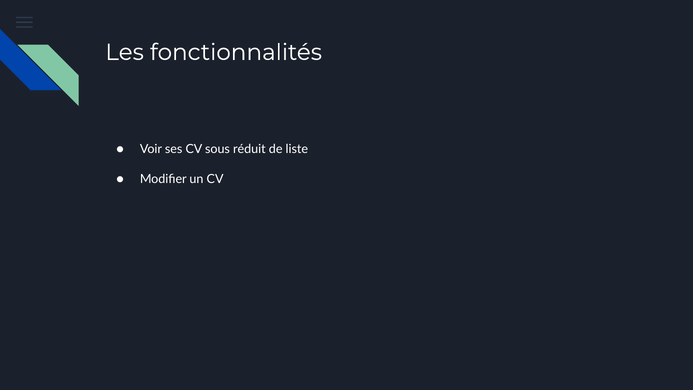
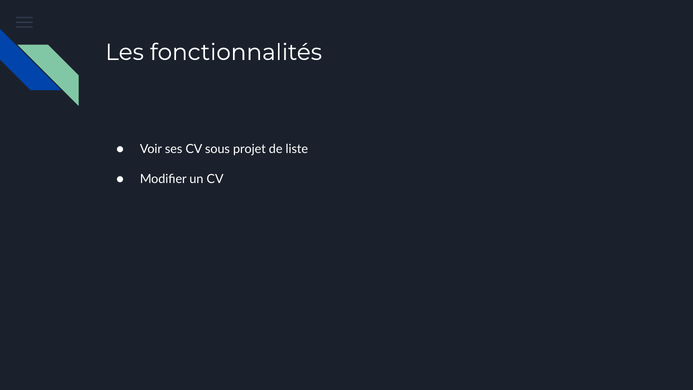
réduit: réduit -> projet
